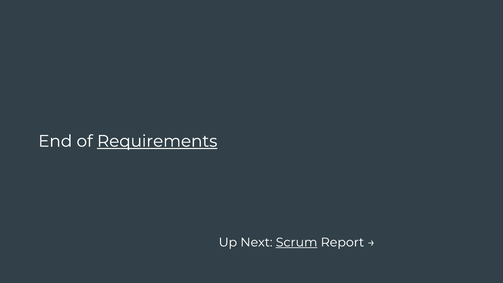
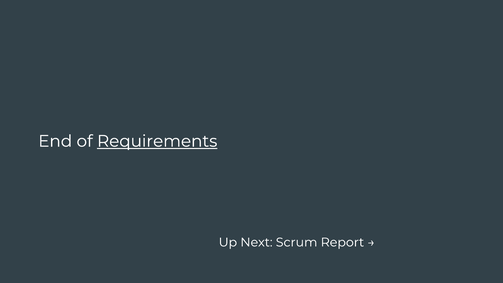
Scrum underline: present -> none
